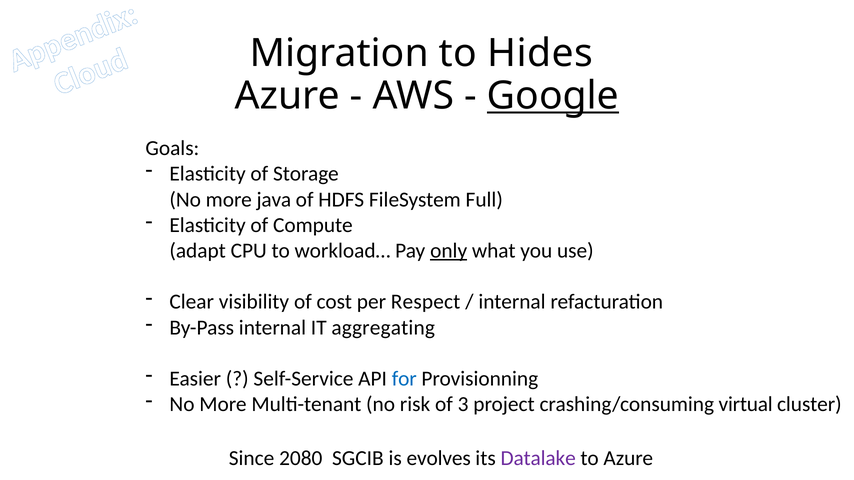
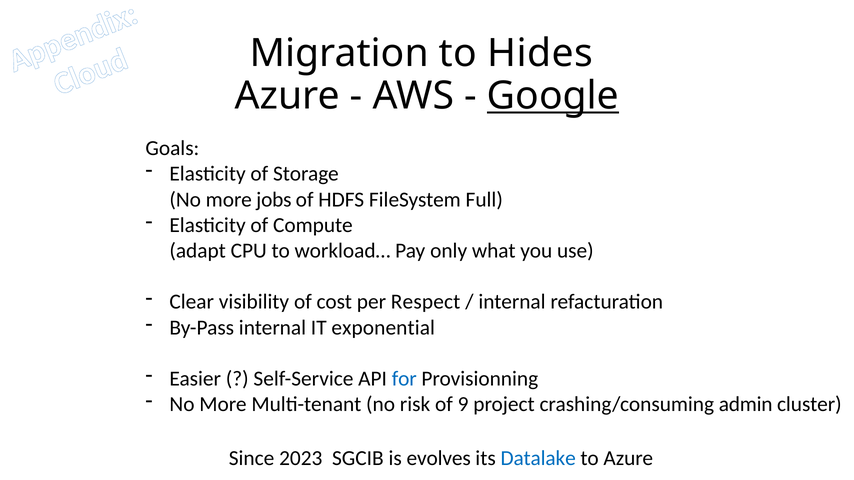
java: java -> jobs
only underline: present -> none
aggregating: aggregating -> exponential
3: 3 -> 9
virtual: virtual -> admin
2080: 2080 -> 2023
Datalake colour: purple -> blue
